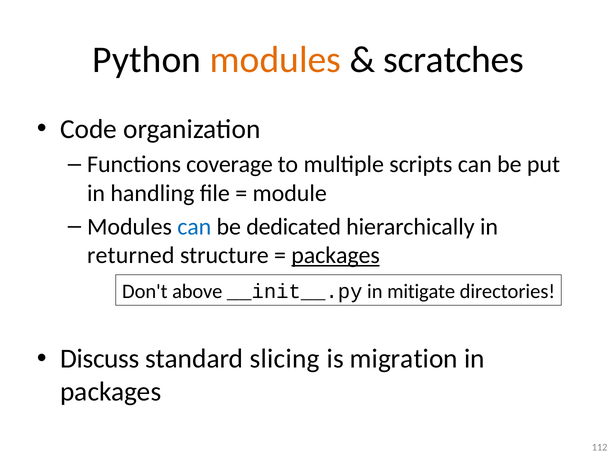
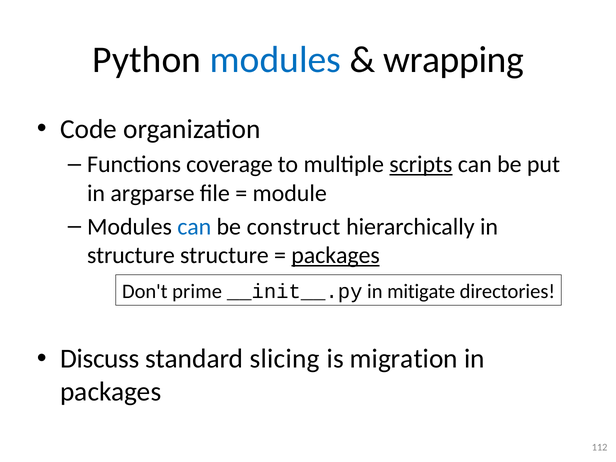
modules at (275, 60) colour: orange -> blue
scratches: scratches -> wrapping
scripts underline: none -> present
handling: handling -> argparse
dedicated: dedicated -> construct
returned at (131, 255): returned -> structure
above: above -> prime
